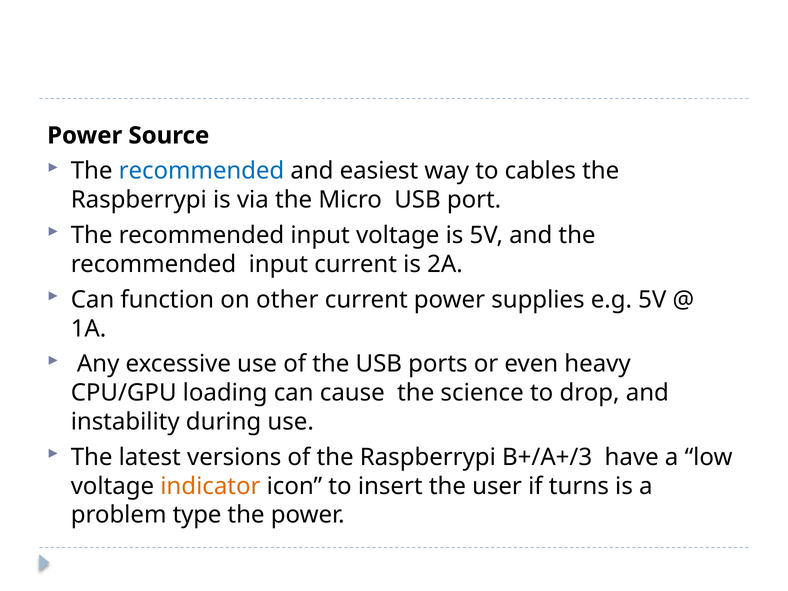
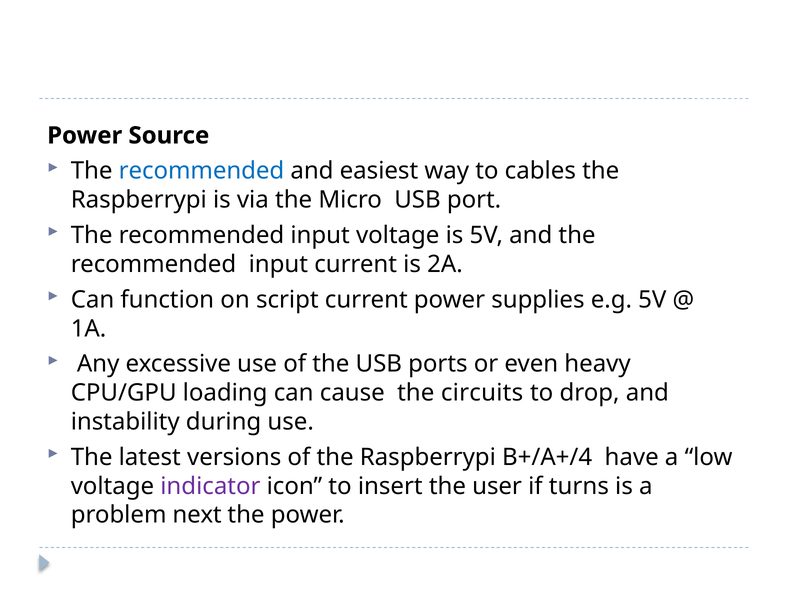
other: other -> script
science: science -> circuits
B+/A+/3: B+/A+/3 -> B+/A+/4
indicator colour: orange -> purple
type: type -> next
